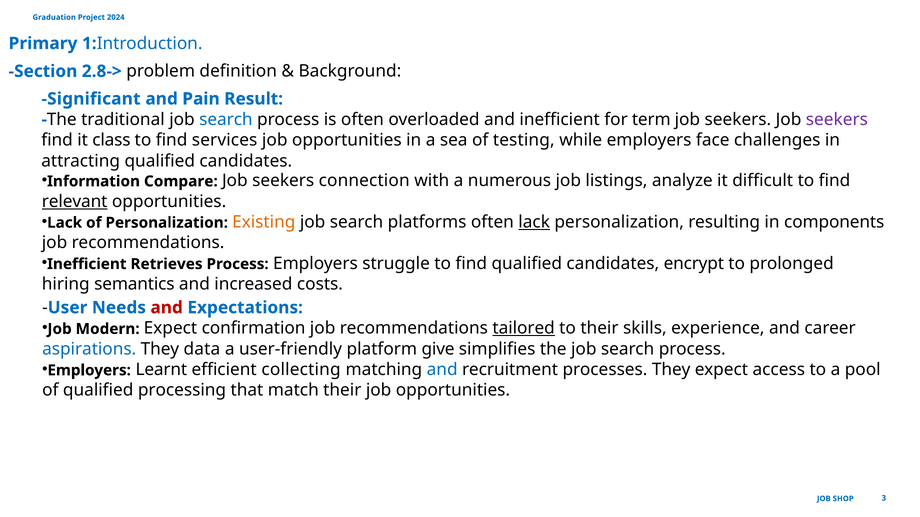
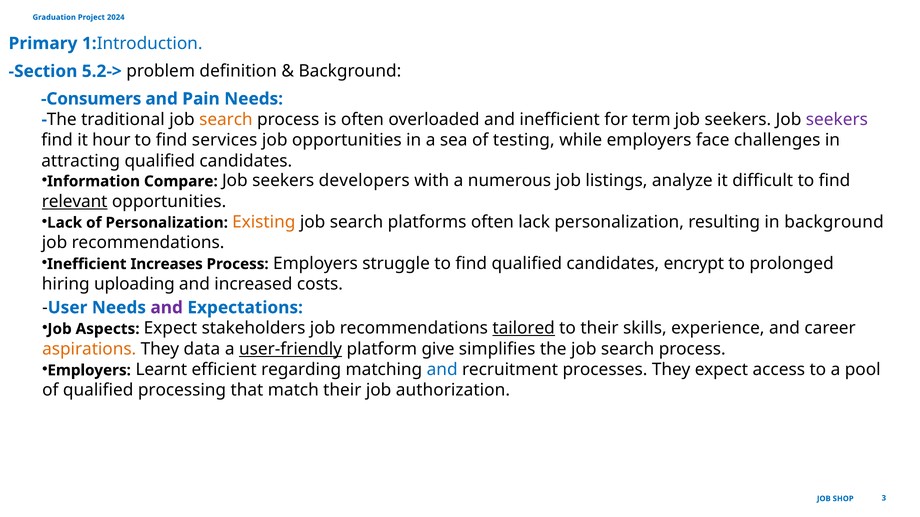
2.8->: 2.8-> -> 5.2->
Significant: Significant -> Consumers
Pain Result: Result -> Needs
search at (226, 120) colour: blue -> orange
class: class -> hour
connection: connection -> developers
lack at (534, 222) underline: present -> none
in components: components -> background
Retrieves: Retrieves -> Increases
semantics: semantics -> uploading
and at (167, 308) colour: red -> purple
Modern: Modern -> Aspects
confirmation: confirmation -> stakeholders
aspirations colour: blue -> orange
user-friendly underline: none -> present
collecting: collecting -> regarding
their job opportunities: opportunities -> authorization
